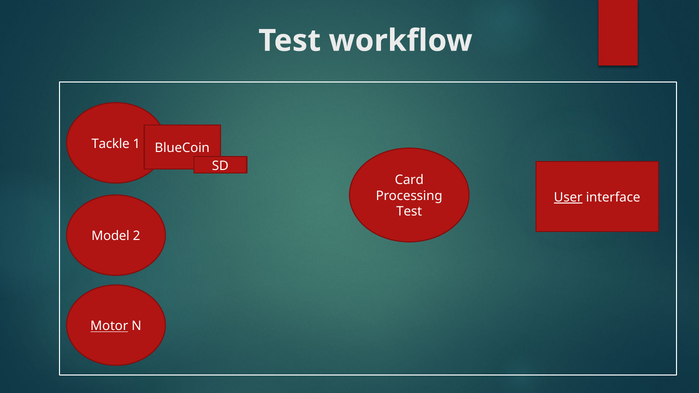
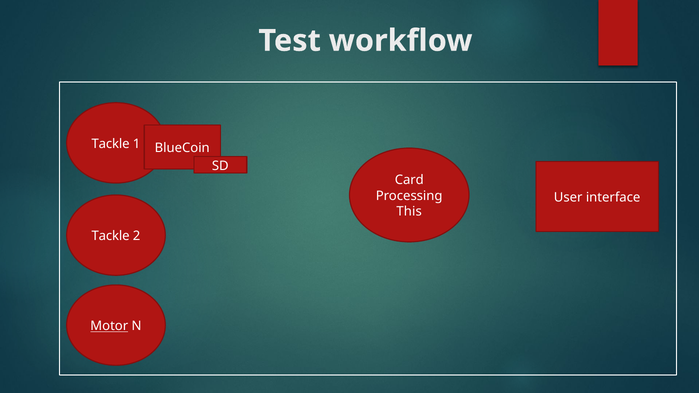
User underline: present -> none
Test at (409, 212): Test -> This
Model at (111, 236): Model -> Tackle
